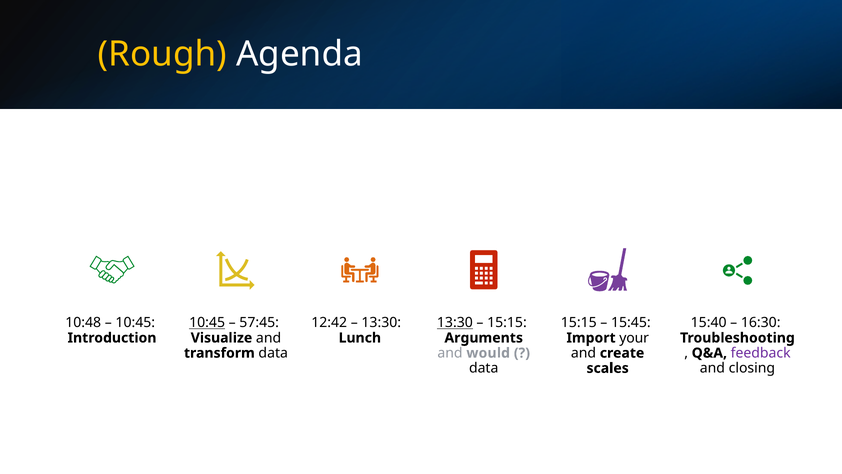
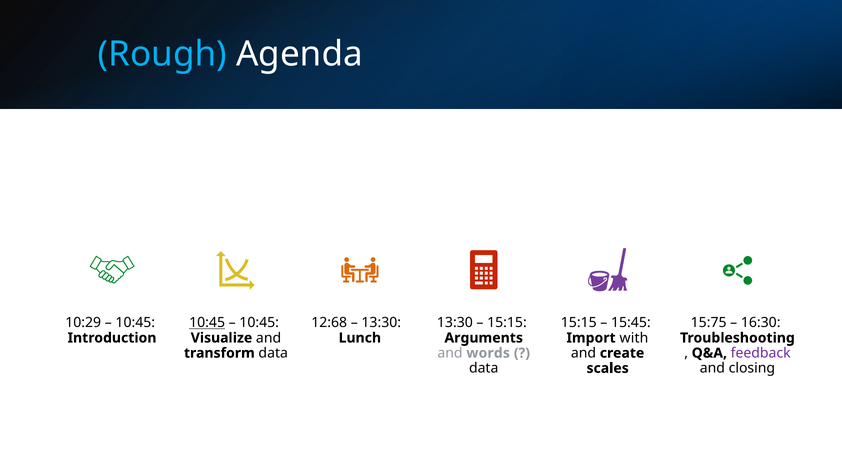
Rough colour: yellow -> light blue
10:48: 10:48 -> 10:29
57:45 at (259, 322): 57:45 -> 10:45
12:42: 12:42 -> 12:68
13:30 at (455, 322) underline: present -> none
15:40: 15:40 -> 15:75
your: your -> with
would: would -> words
